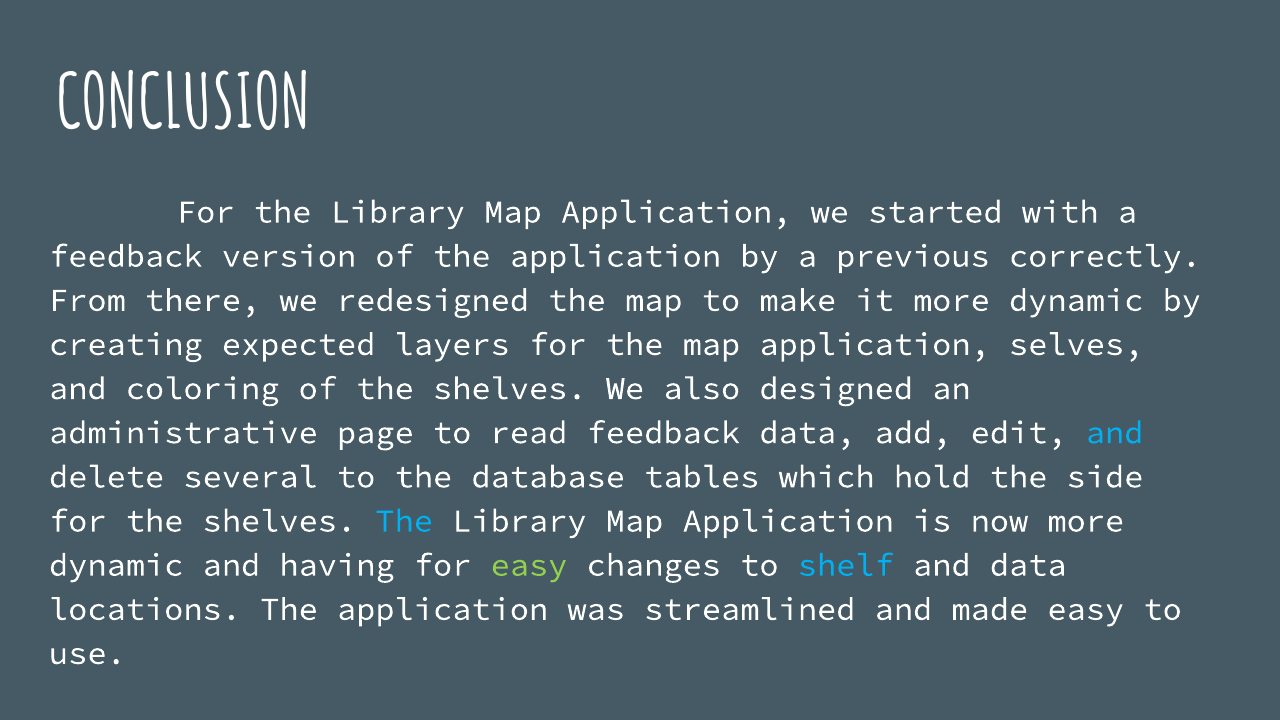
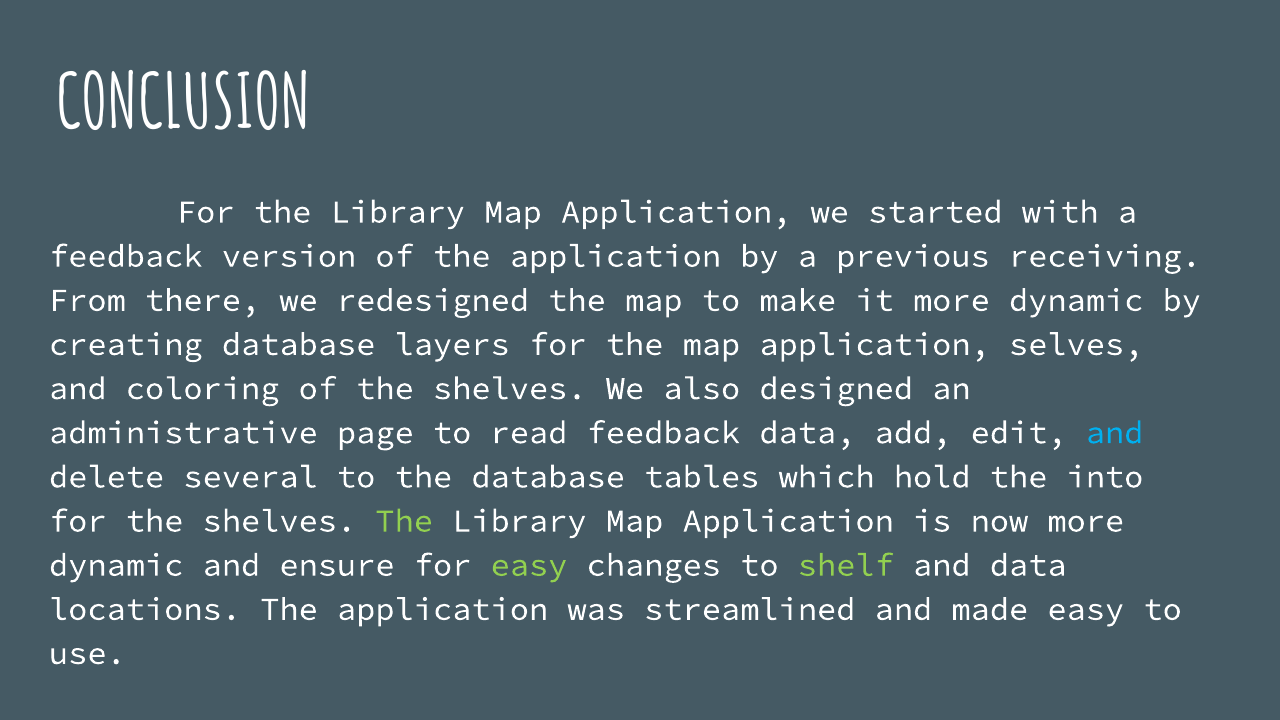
correctly: correctly -> receiving
creating expected: expected -> database
side: side -> into
The at (404, 521) colour: light blue -> light green
having: having -> ensure
shelf colour: light blue -> light green
